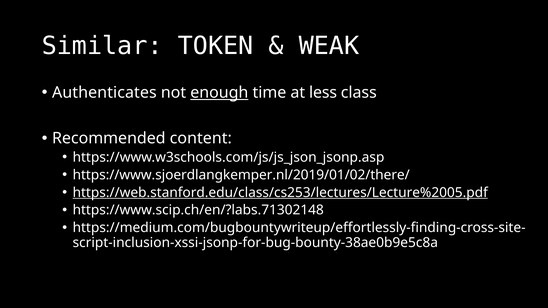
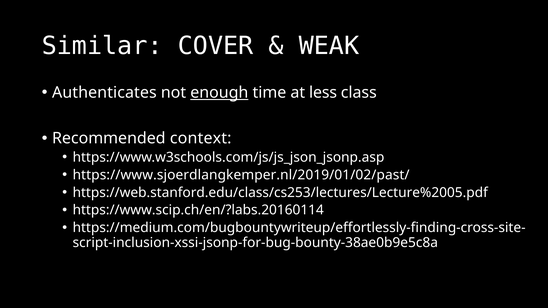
TOKEN: TOKEN -> COVER
content: content -> context
https://www.sjoerdlangkemper.nl/2019/01/02/there/: https://www.sjoerdlangkemper.nl/2019/01/02/there/ -> https://www.sjoerdlangkemper.nl/2019/01/02/past/
https://web.stanford.edu/class/cs253/lectures/Lecture%2005.pdf underline: present -> none
https://www.scip.ch/en/?labs.71302148: https://www.scip.ch/en/?labs.71302148 -> https://www.scip.ch/en/?labs.20160114
